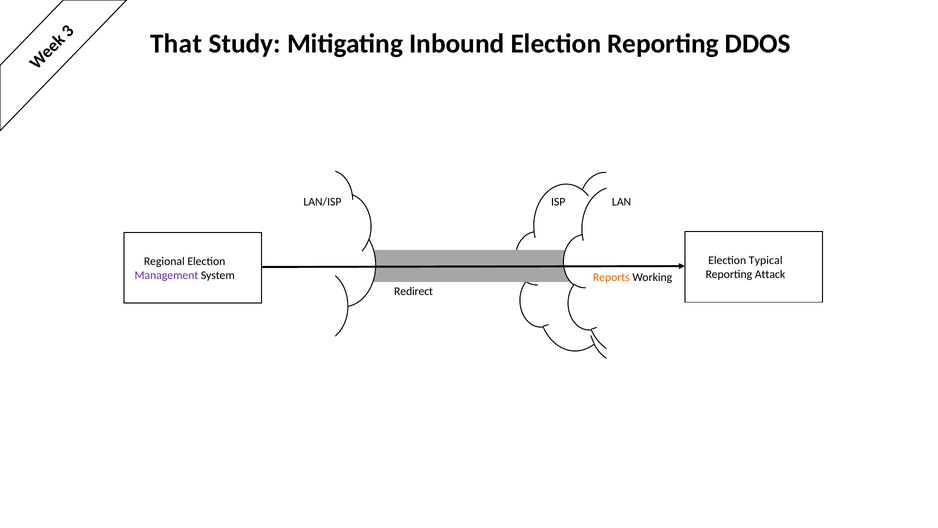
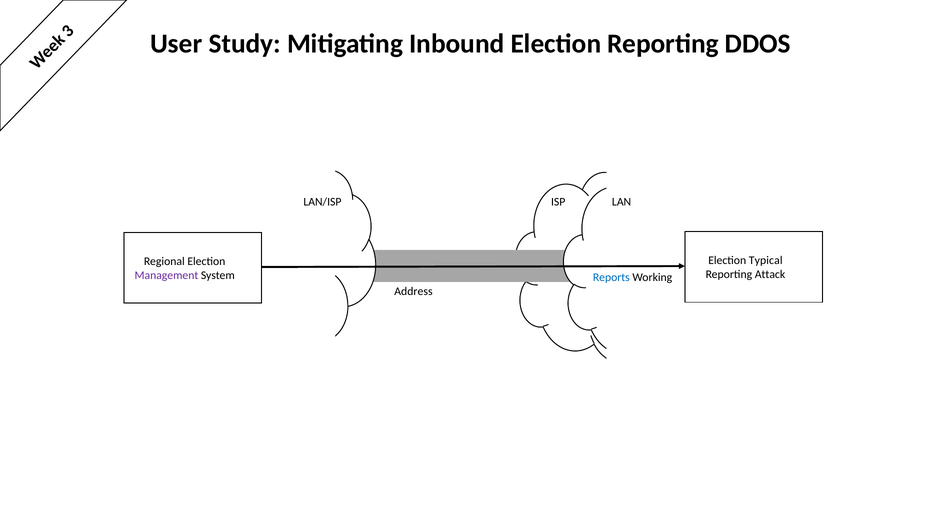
That: That -> User
Reports colour: orange -> blue
Redirect: Redirect -> Address
